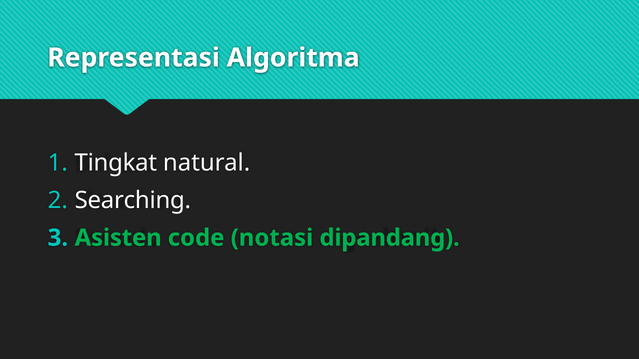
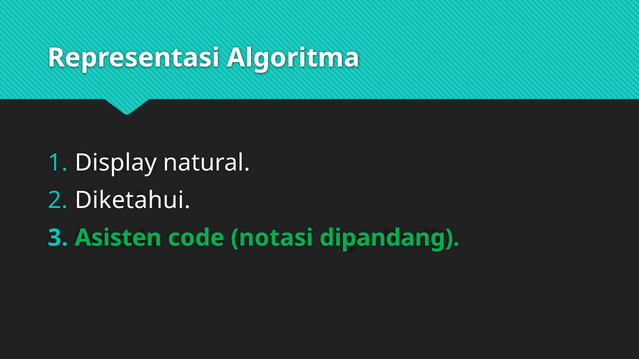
Tingkat: Tingkat -> Display
Searching: Searching -> Diketahui
